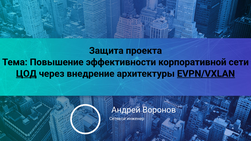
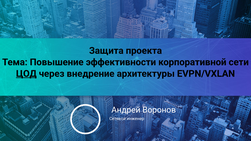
EVPN/VXLAN underline: present -> none
